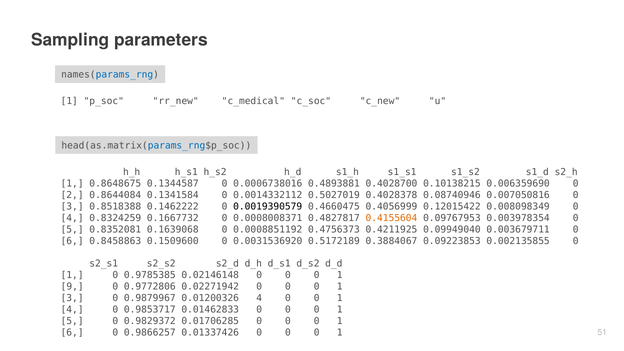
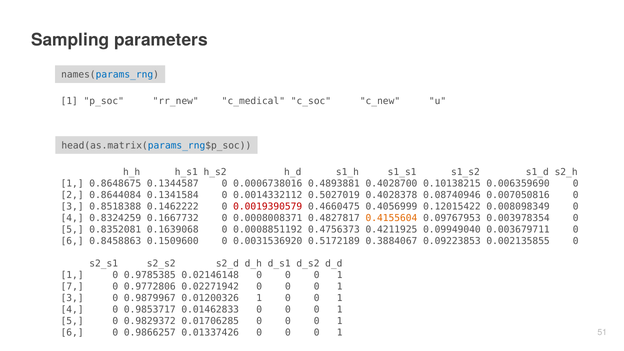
0.0019390579 colour: black -> red
9: 9 -> 7
0.01200326 4: 4 -> 1
